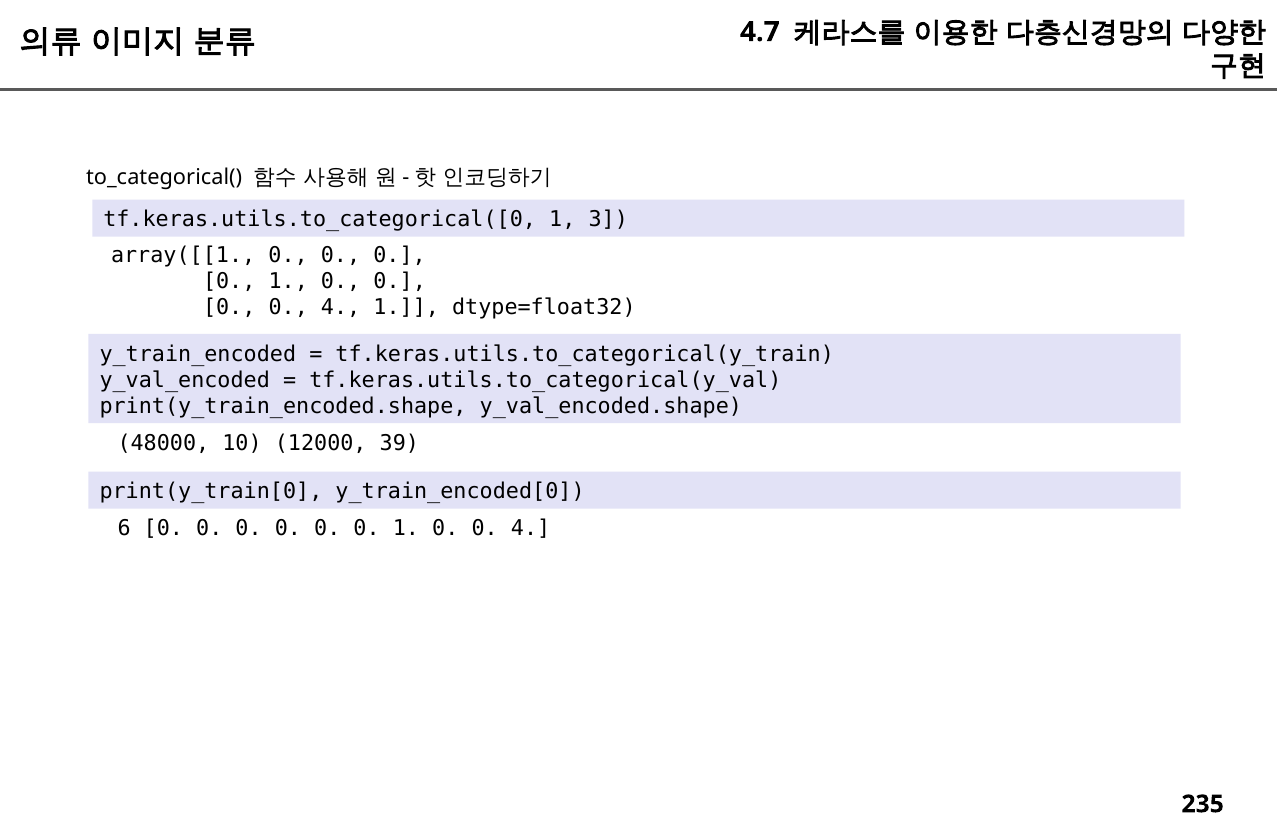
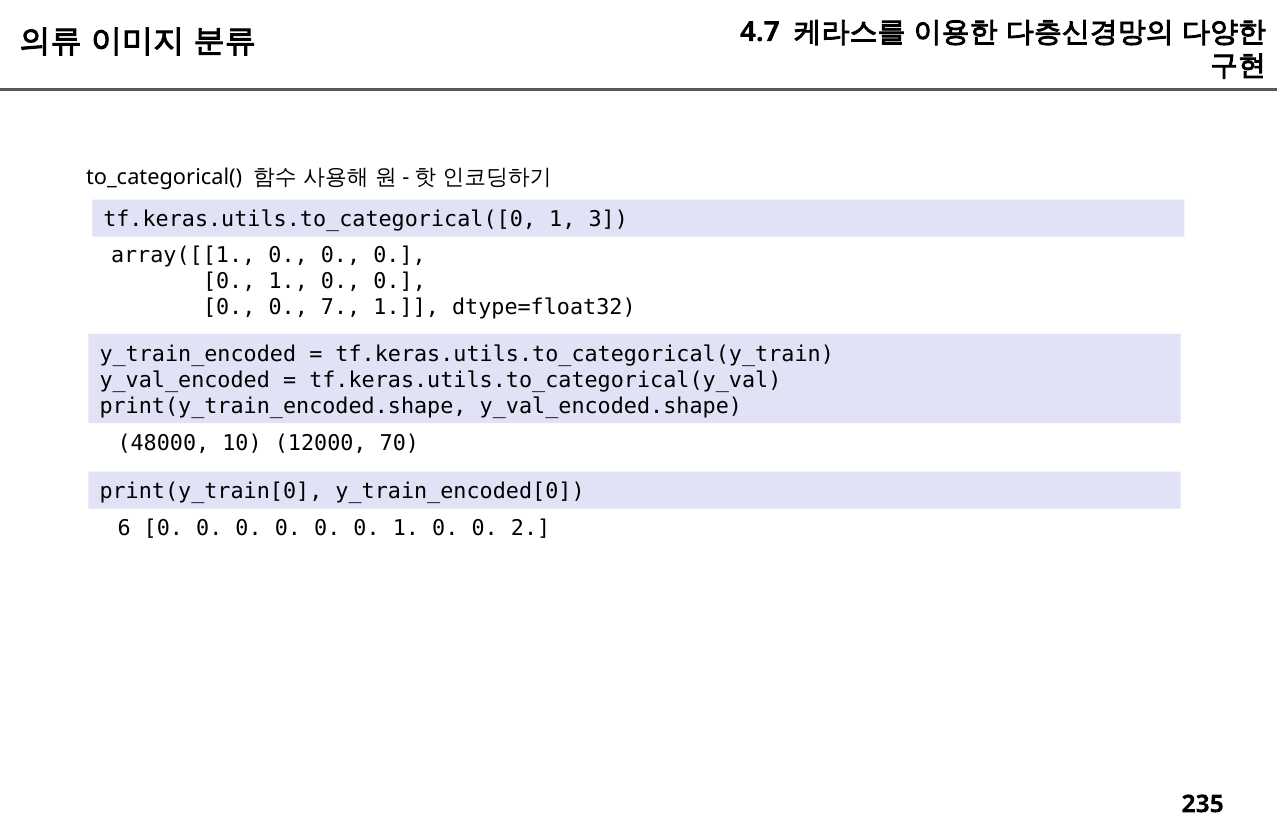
4 at (341, 308): 4 -> 7
39: 39 -> 70
1 0 0 4: 4 -> 2
